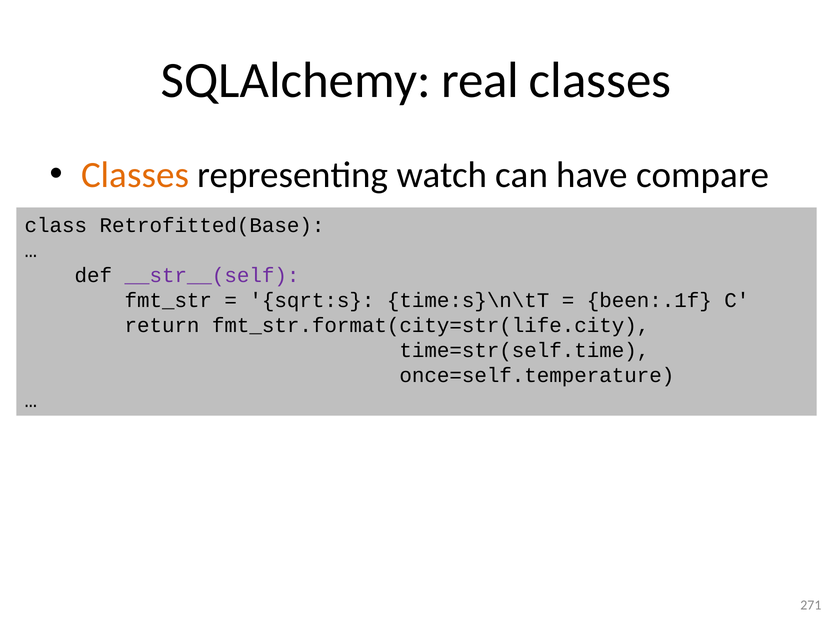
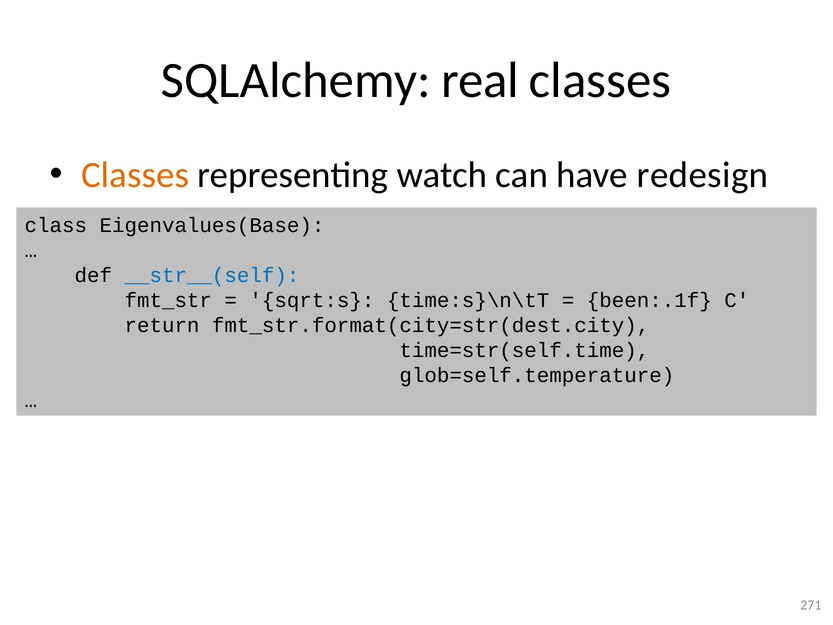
compare: compare -> redesign
Retrofitted(Base: Retrofitted(Base -> Eigenvalues(Base
__str__(self colour: purple -> blue
fmt_str.format(city=str(life.city: fmt_str.format(city=str(life.city -> fmt_str.format(city=str(dest.city
once=self.temperature: once=self.temperature -> glob=self.temperature
